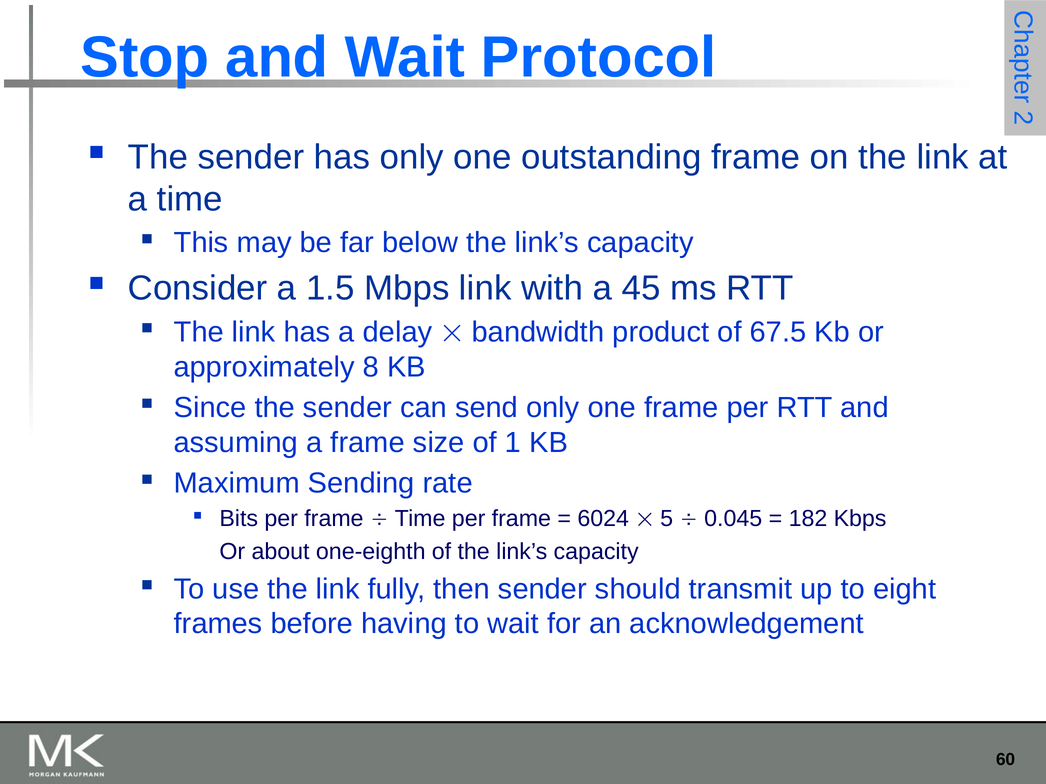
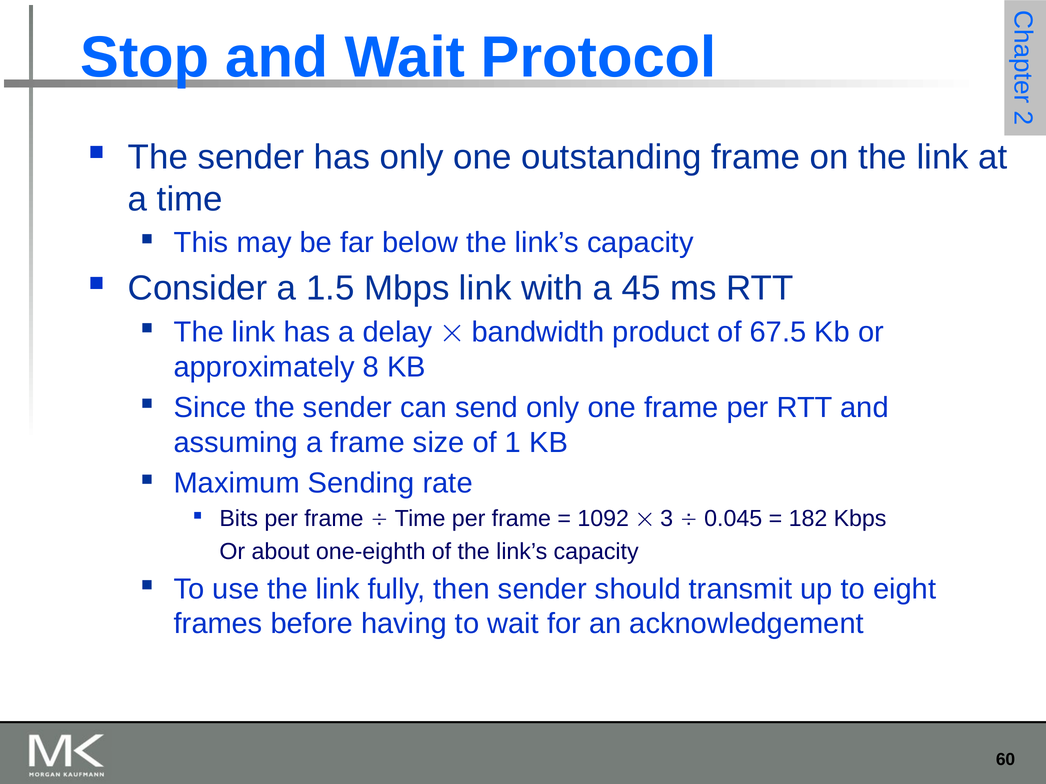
6024: 6024 -> 1092
5: 5 -> 3
